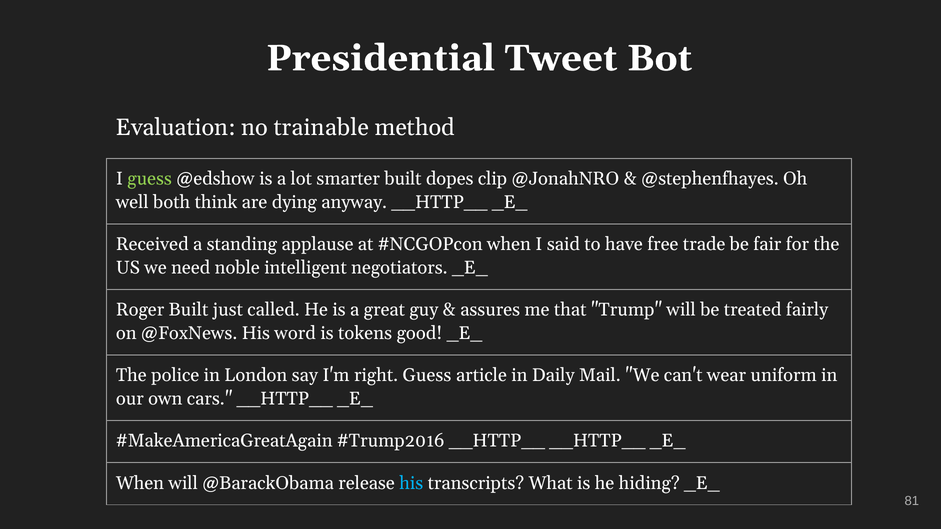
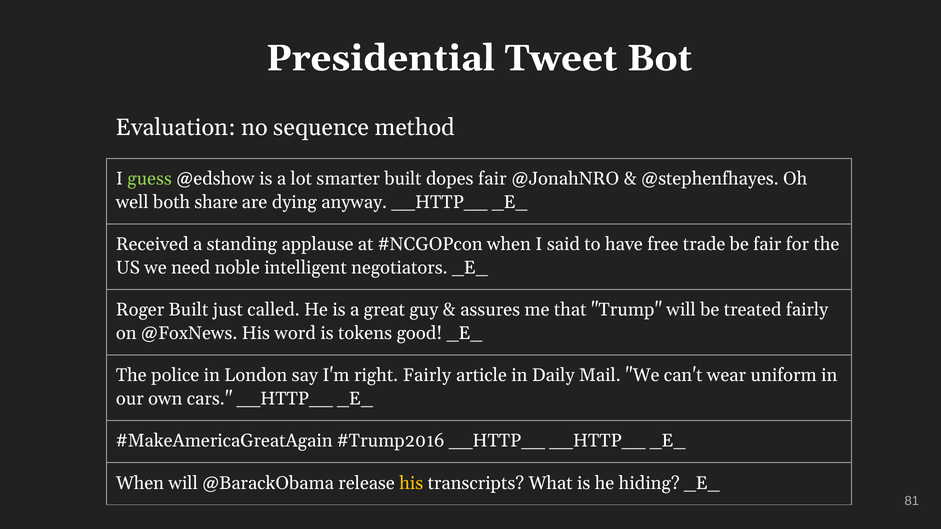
trainable: trainable -> sequence
dopes clip: clip -> fair
think: think -> share
right Guess: Guess -> Fairly
his at (411, 483) colour: light blue -> yellow
